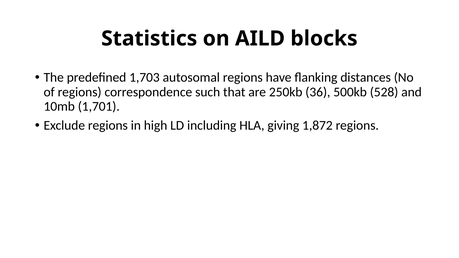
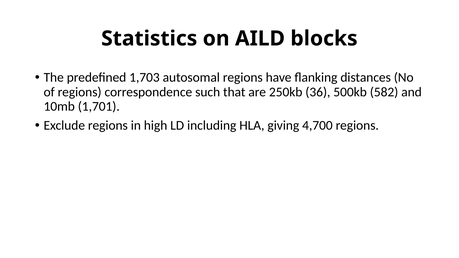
528: 528 -> 582
1,872: 1,872 -> 4,700
